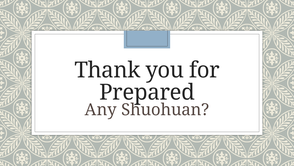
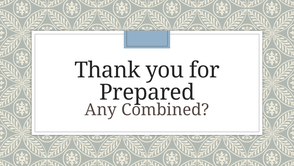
Shuohuan: Shuohuan -> Combined
